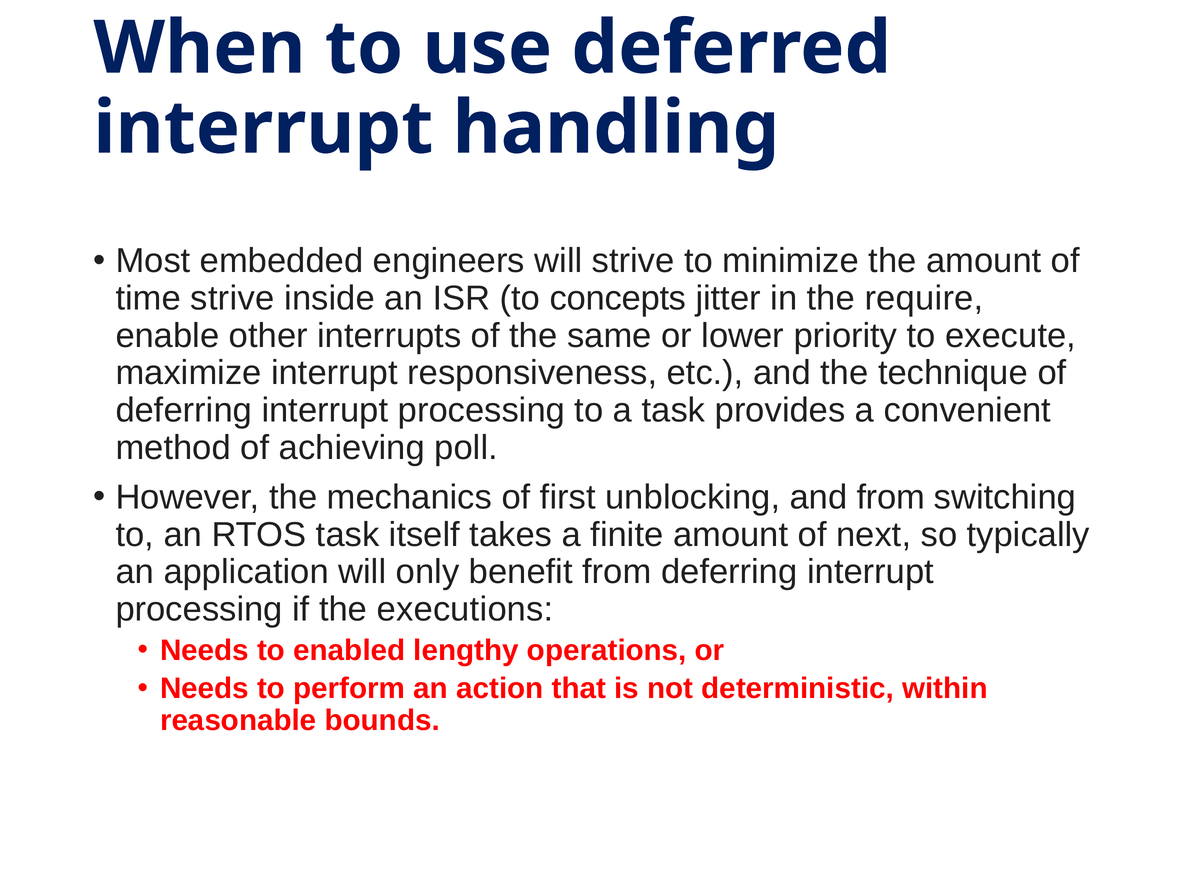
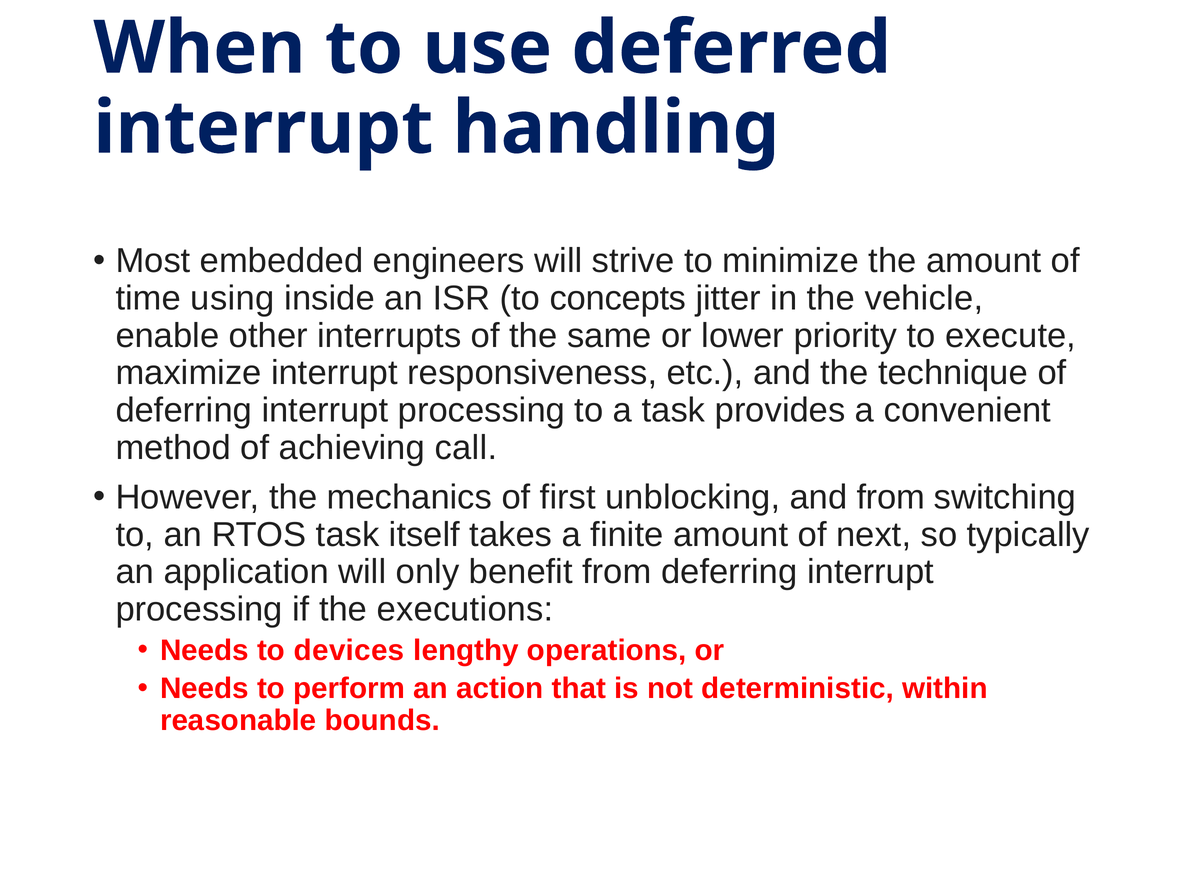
time strive: strive -> using
require: require -> vehicle
poll: poll -> call
enabled: enabled -> devices
